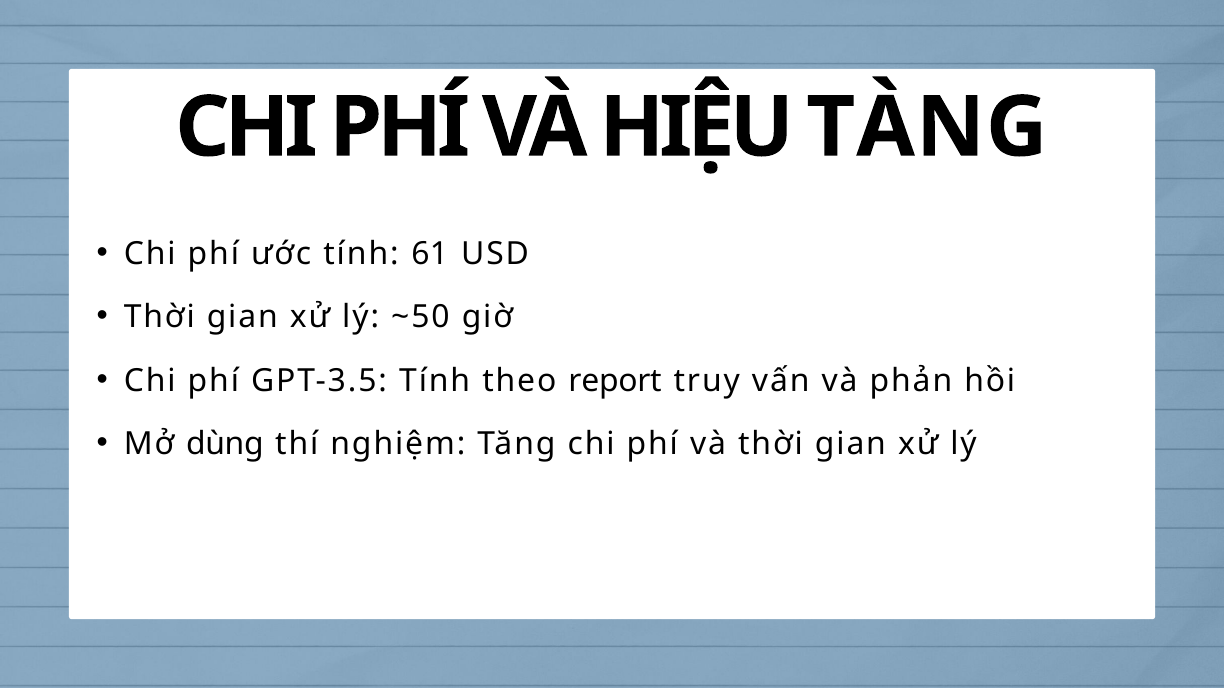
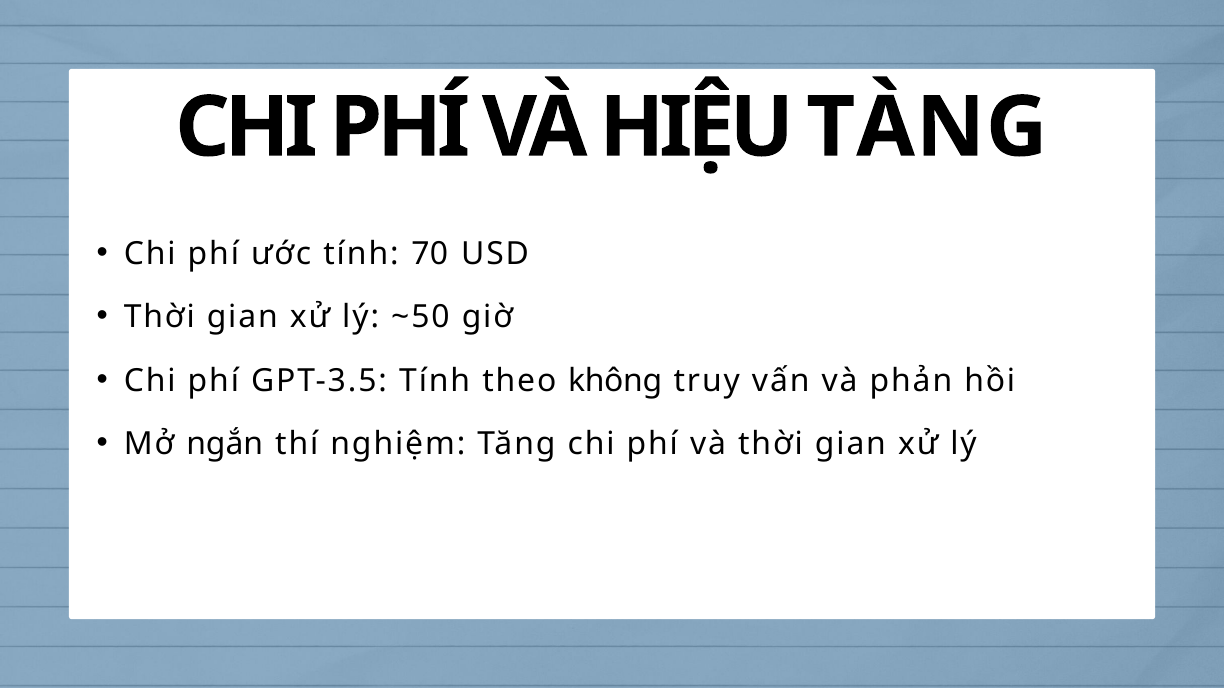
61: 61 -> 70
report: report -> không
dùng: dùng -> ngắn
